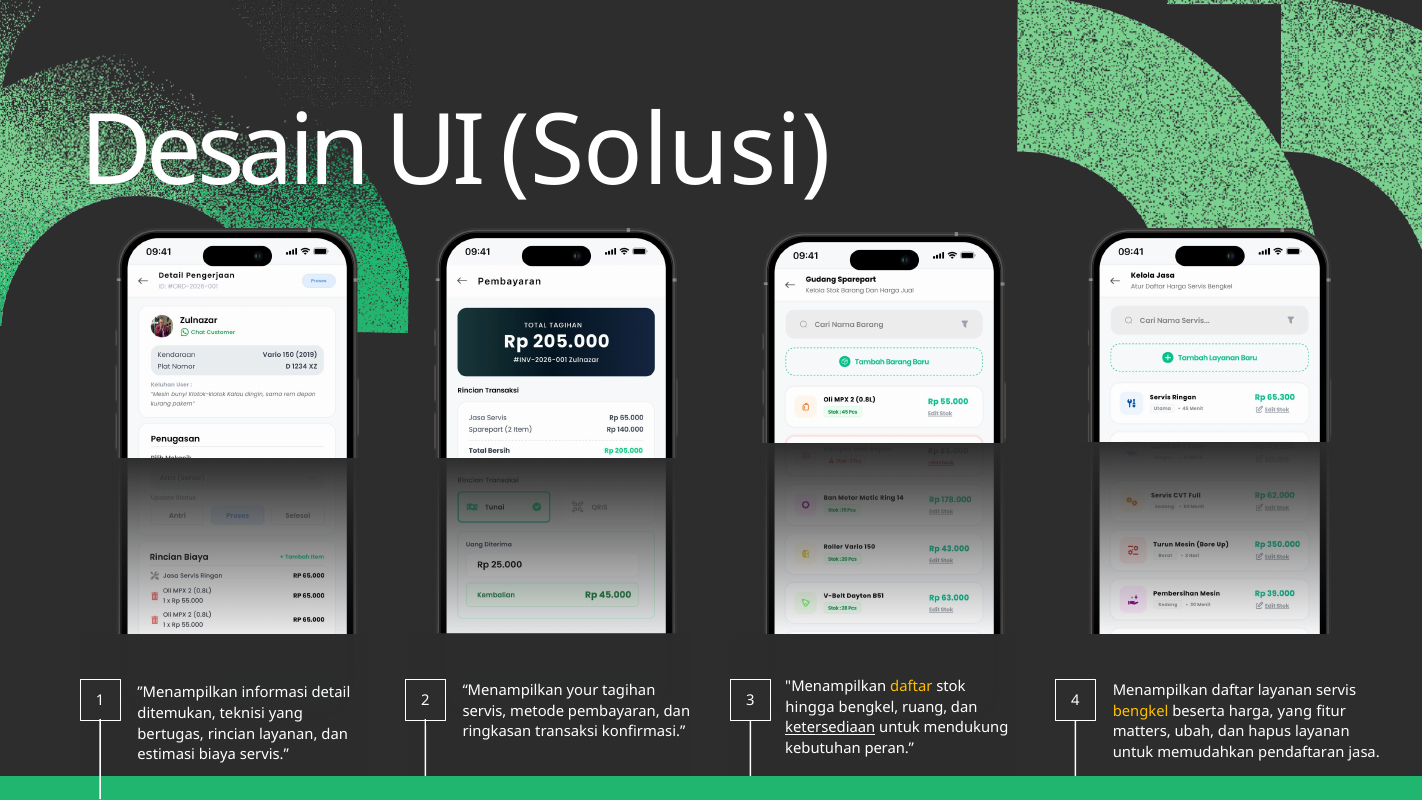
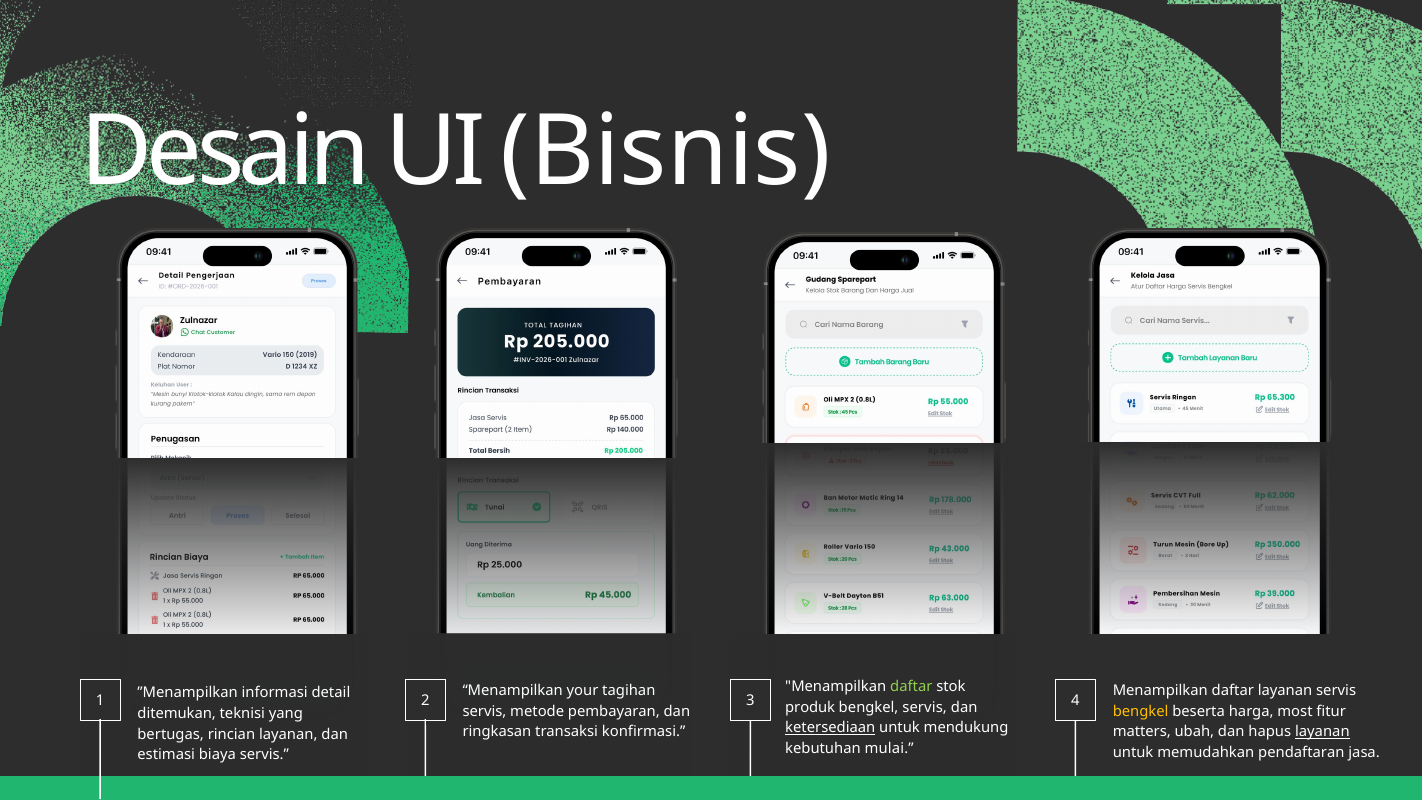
Solusi: Solusi -> Bisnis
daftar at (911, 686) colour: yellow -> light green
hingga: hingga -> produk
bengkel ruang: ruang -> servis
harga yang: yang -> most
layanan at (1322, 732) underline: none -> present
peran: peran -> mulai
